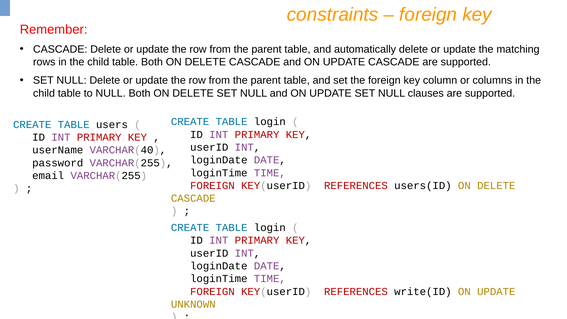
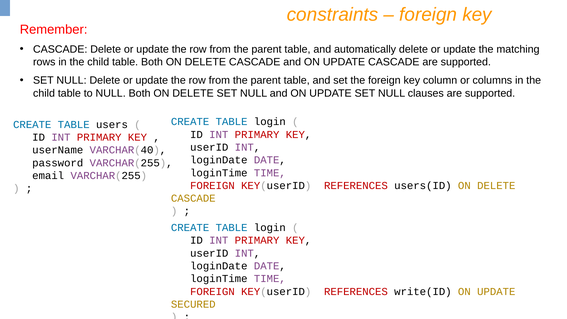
UNKNOWN: UNKNOWN -> SECURED
